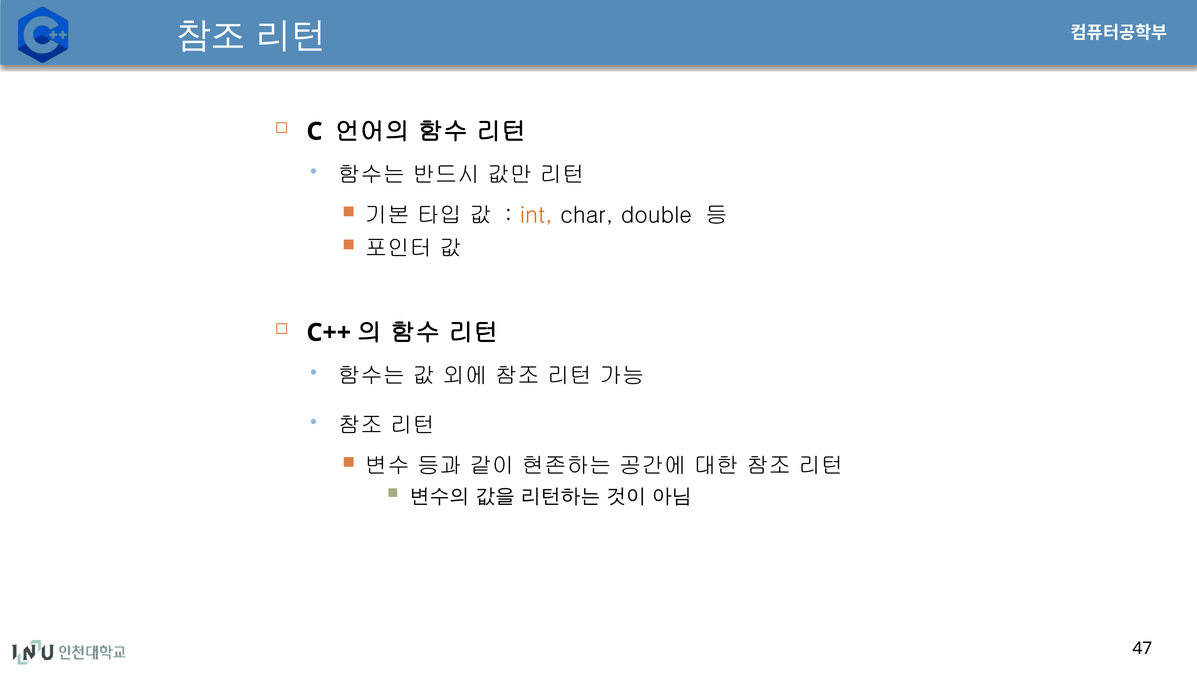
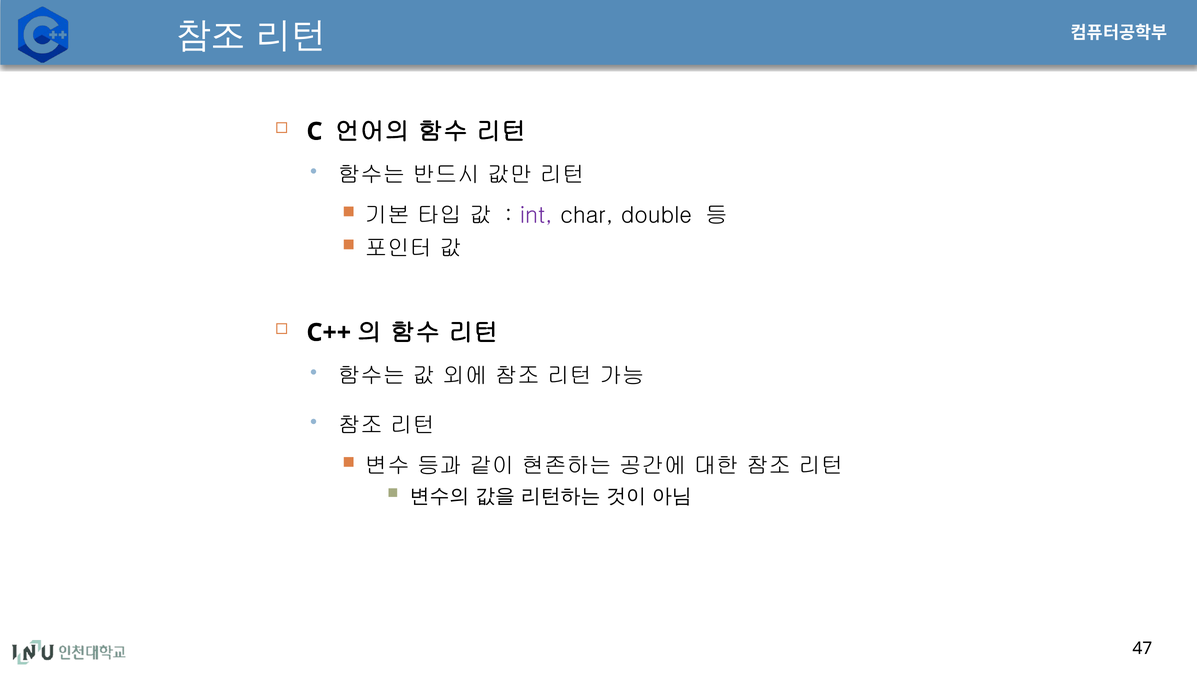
int colour: orange -> purple
